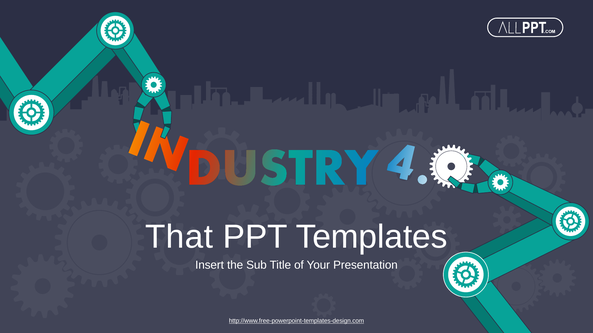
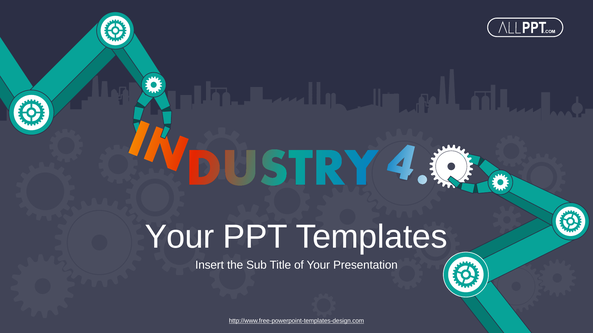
That at (179, 237): That -> Your
